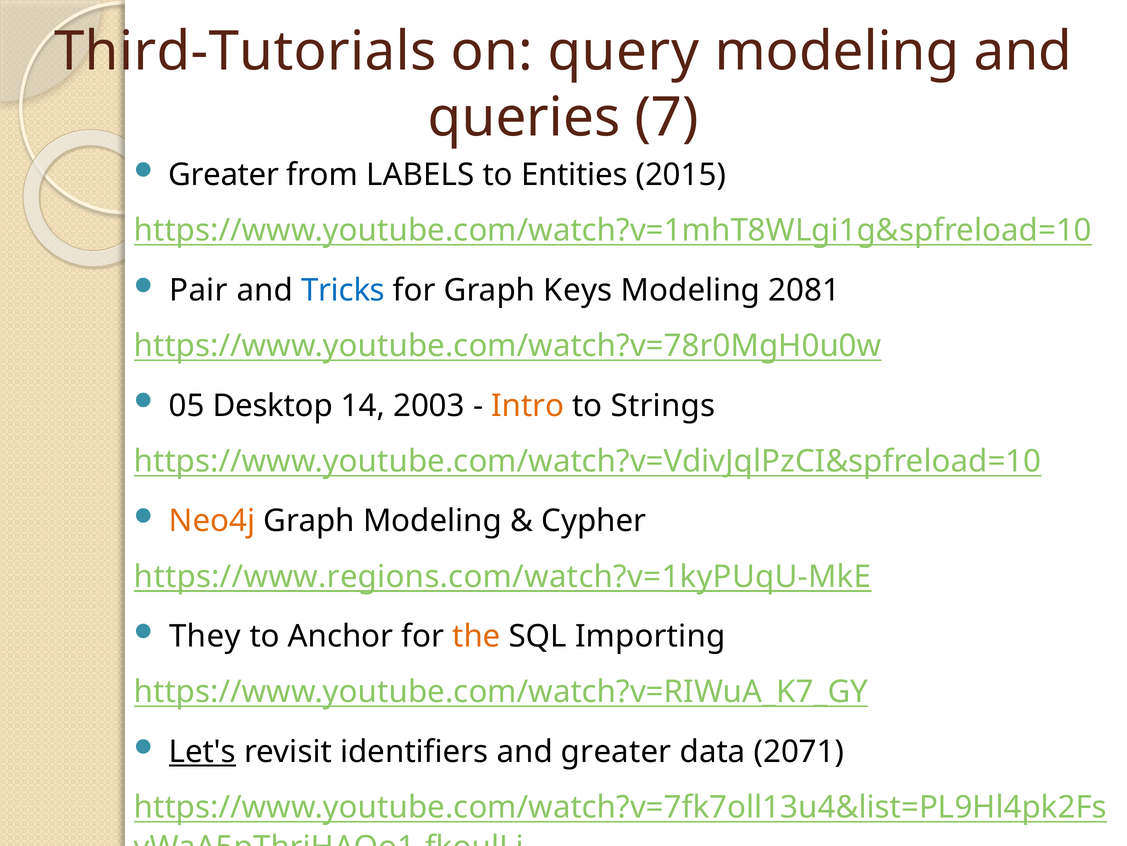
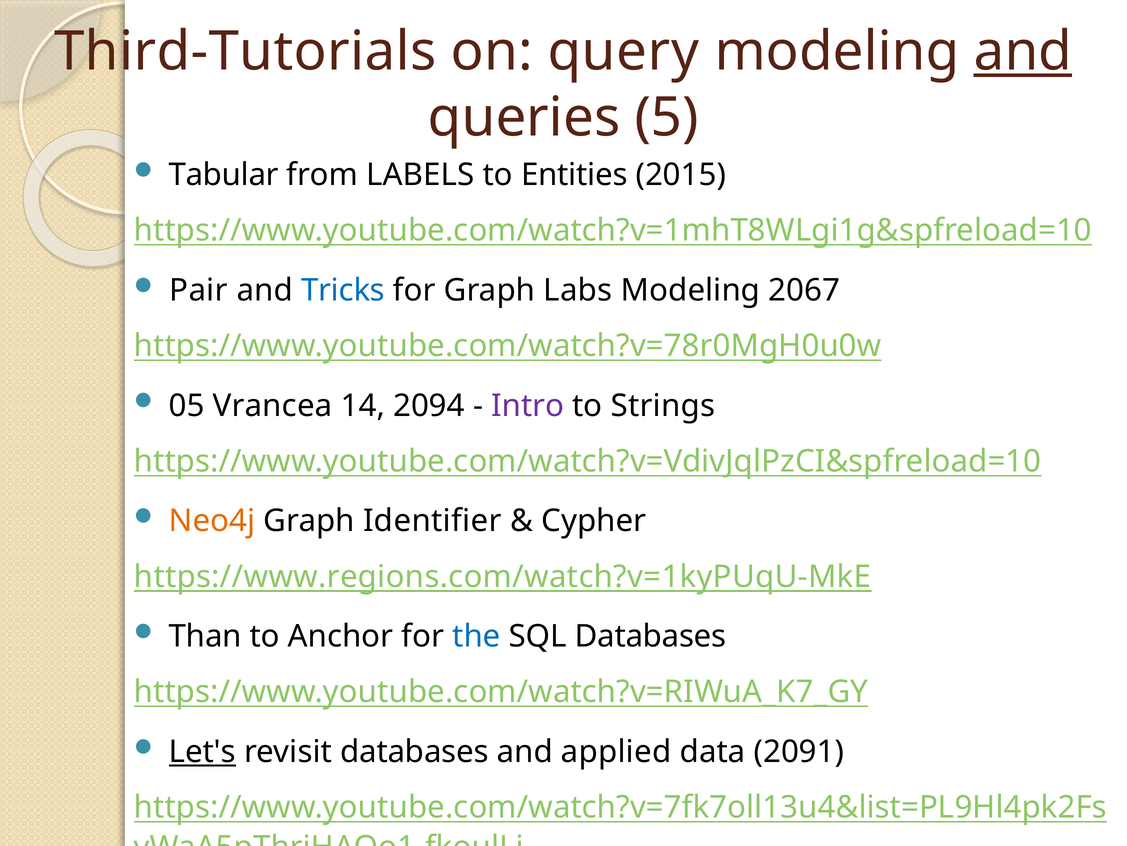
and at (1023, 52) underline: none -> present
7: 7 -> 5
Greater at (224, 175): Greater -> Tabular
Keys: Keys -> Labs
2081: 2081 -> 2067
Desktop: Desktop -> Vrancea
2003: 2003 -> 2094
Intro colour: orange -> purple
Graph Modeling: Modeling -> Identifier
They: They -> Than
the colour: orange -> blue
SQL Importing: Importing -> Databases
revisit identifiers: identifiers -> databases
and greater: greater -> applied
2071: 2071 -> 2091
